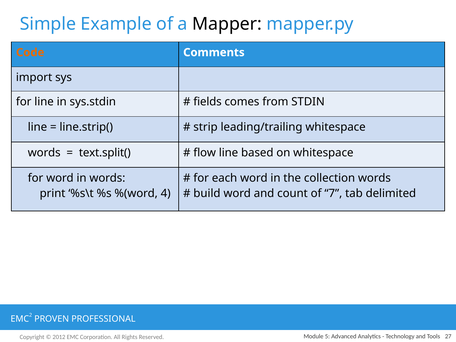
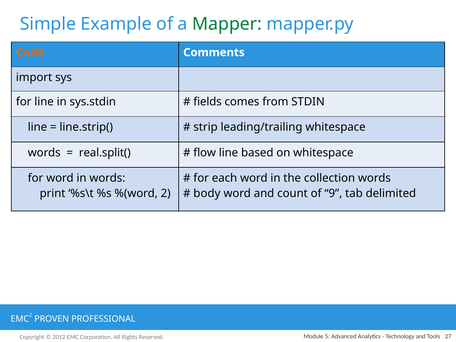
Mapper colour: black -> green
text.split(: text.split( -> real.split(
%(word 4: 4 -> 2
build: build -> body
7: 7 -> 9
